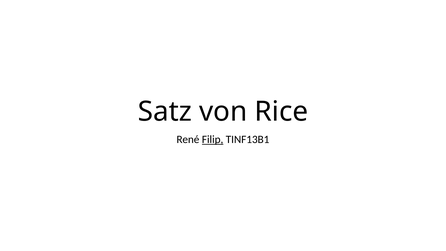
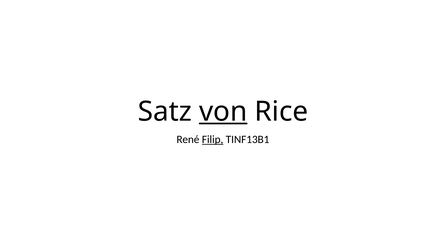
von underline: none -> present
